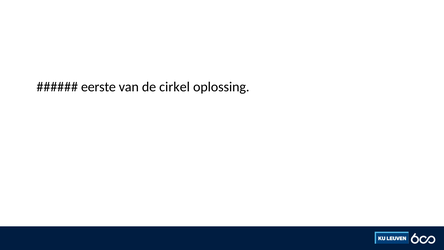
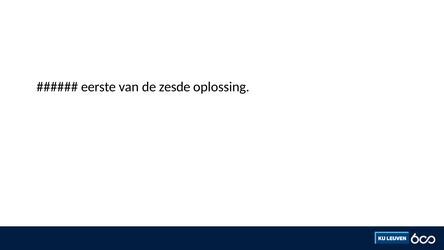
cirkel: cirkel -> zesde
